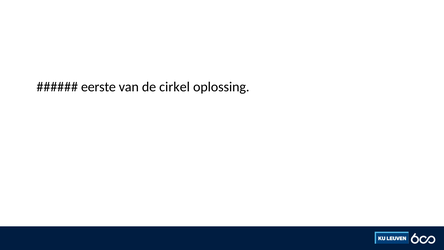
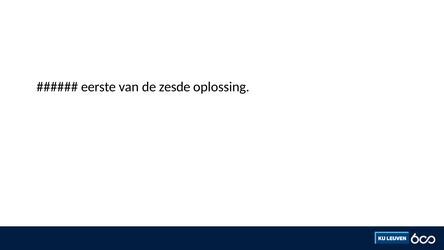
cirkel: cirkel -> zesde
